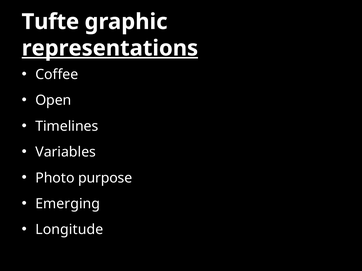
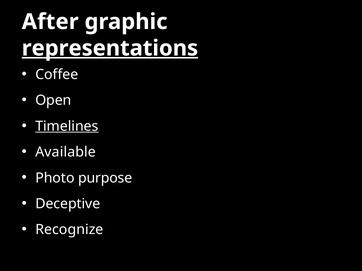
Tufte: Tufte -> After
Timelines underline: none -> present
Variables: Variables -> Available
Emerging: Emerging -> Deceptive
Longitude: Longitude -> Recognize
